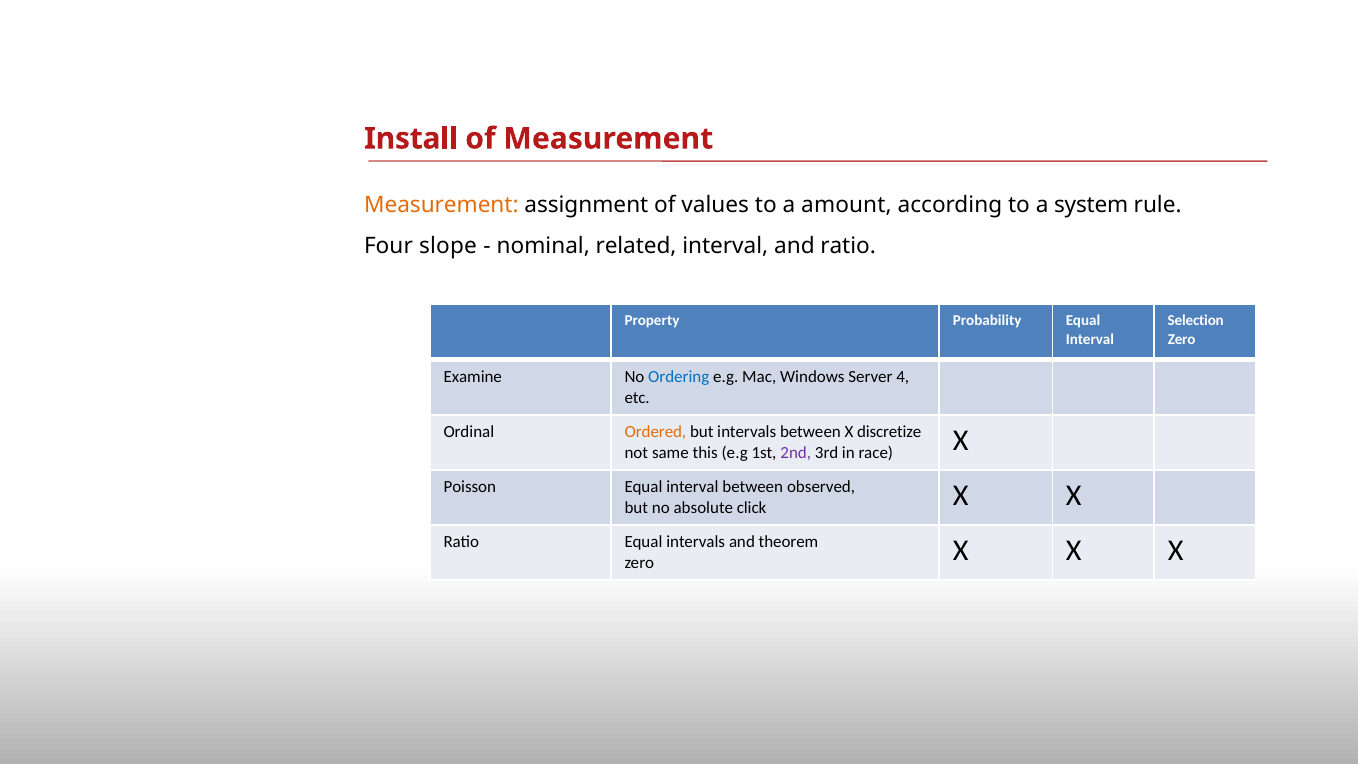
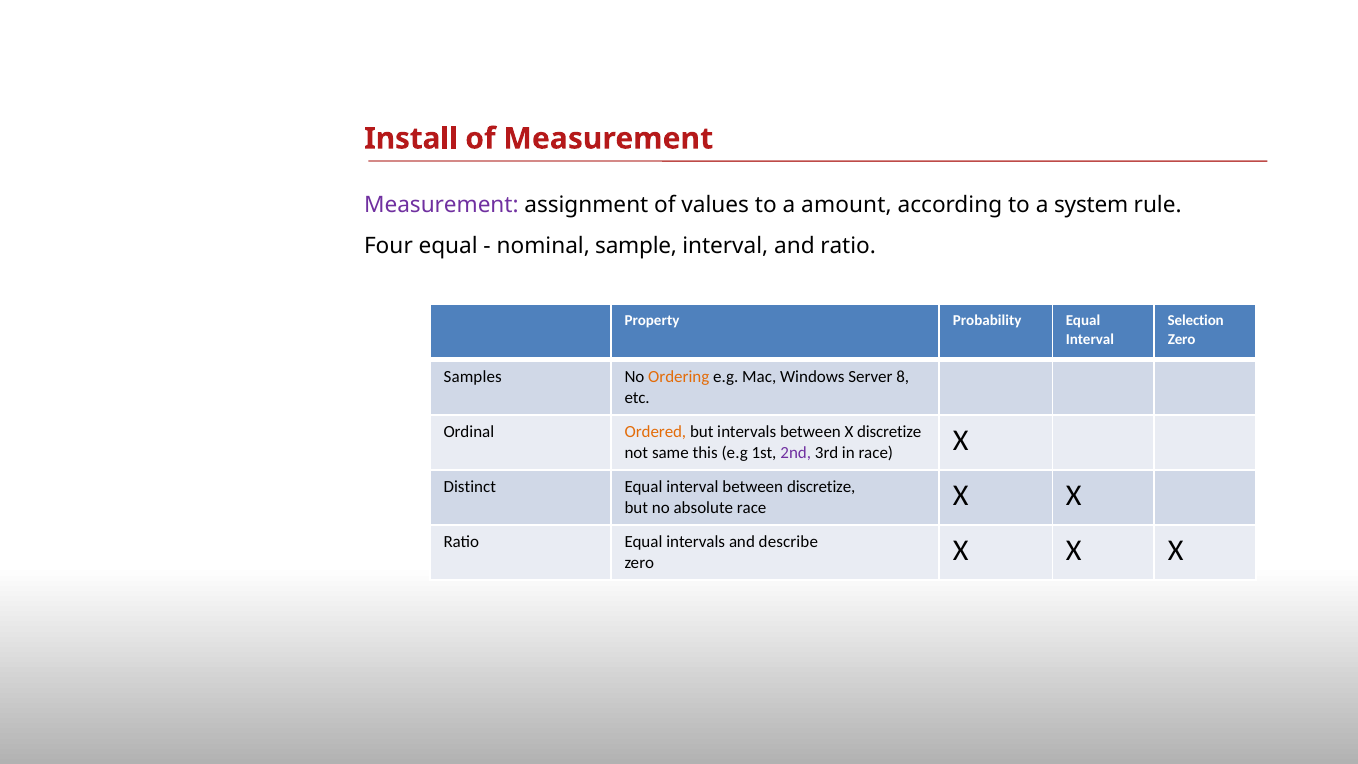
Measurement at (441, 205) colour: orange -> purple
Four slope: slope -> equal
related: related -> sample
Examine: Examine -> Samples
Ordering colour: blue -> orange
4: 4 -> 8
Poisson: Poisson -> Distinct
between observed: observed -> discretize
absolute click: click -> race
theorem: theorem -> describe
